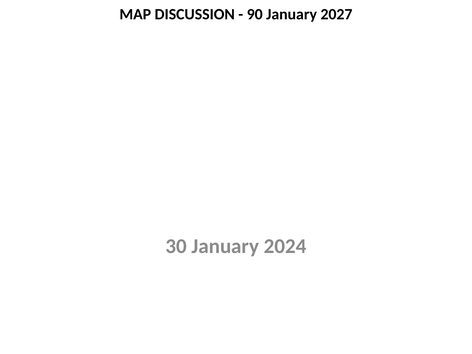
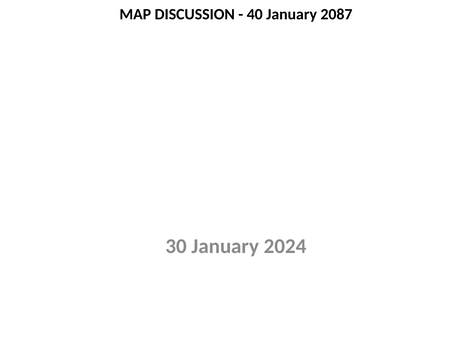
90: 90 -> 40
2027: 2027 -> 2087
